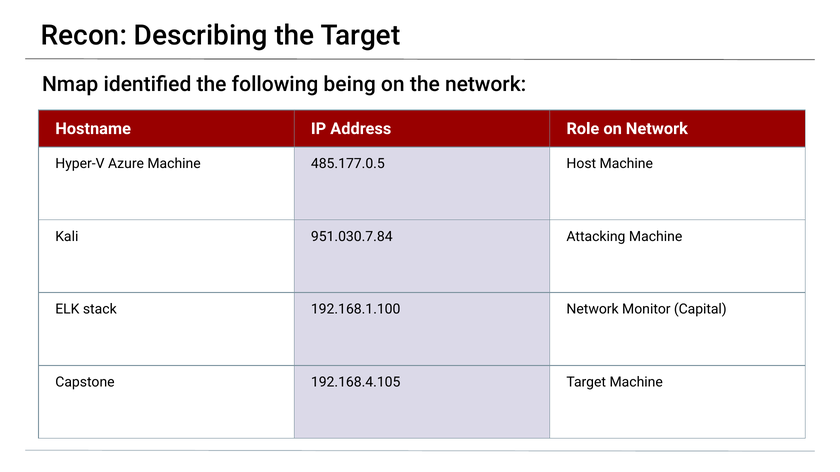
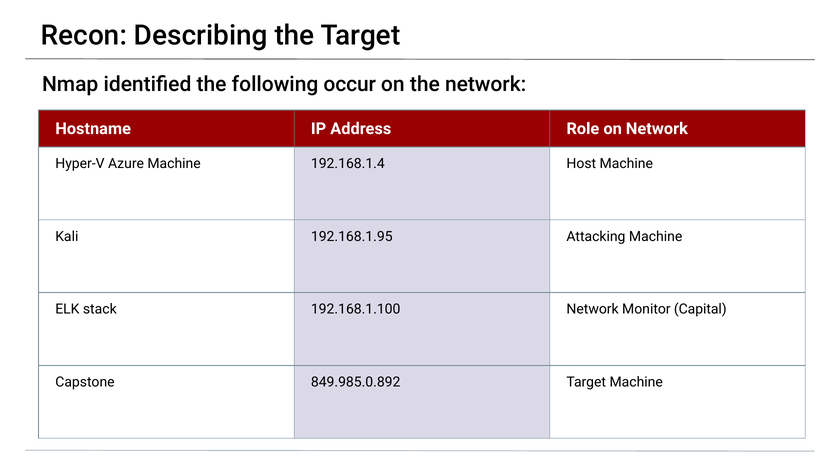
being: being -> occur
485.177.0.5: 485.177.0.5 -> 192.168.1.4
951.030.7.84: 951.030.7.84 -> 192.168.1.95
192.168.4.105: 192.168.4.105 -> 849.985.0.892
